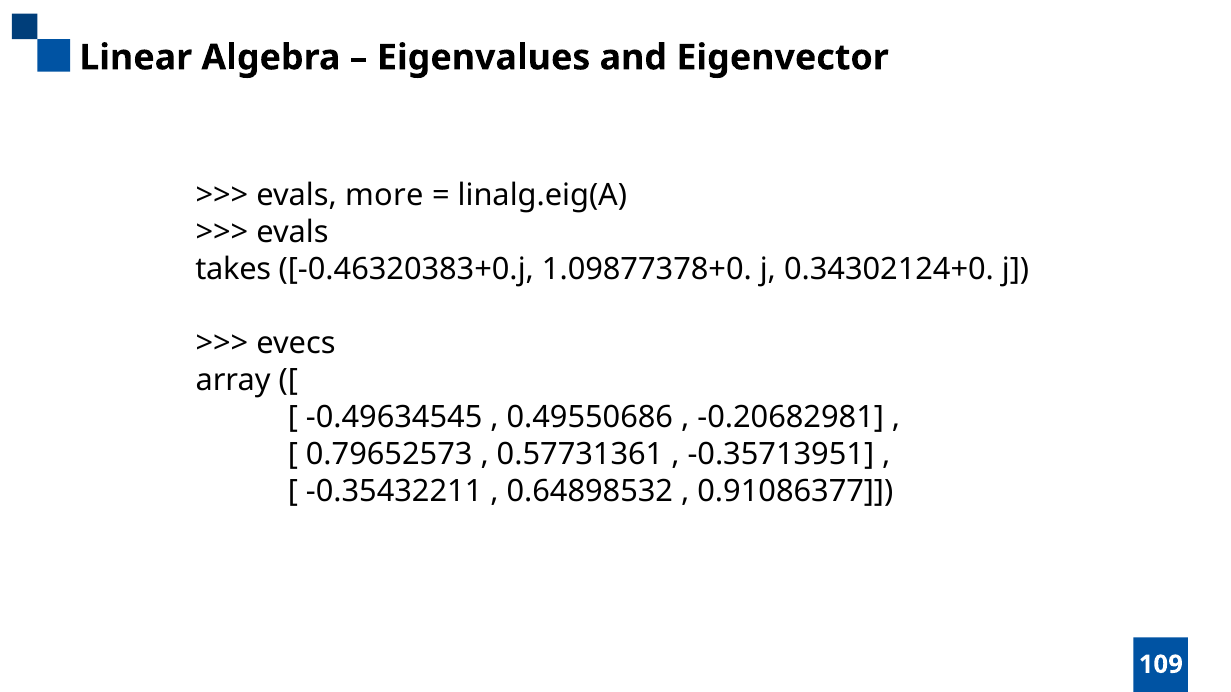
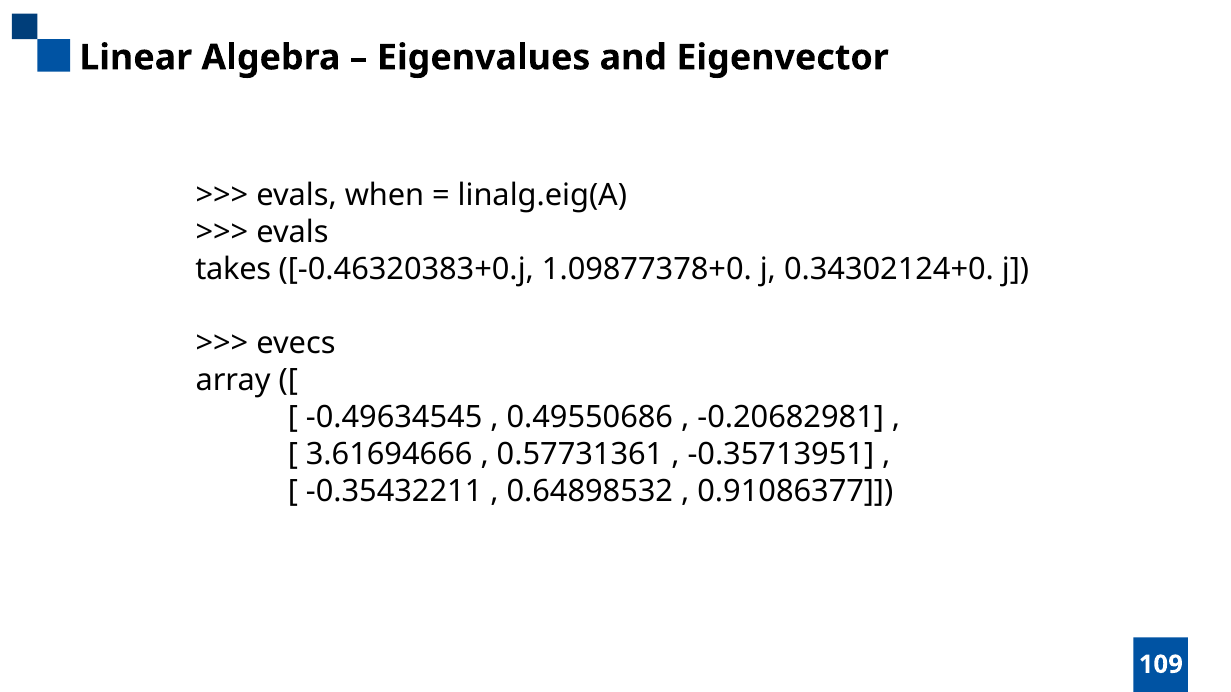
more: more -> when
0.79652573: 0.79652573 -> 3.61694666
